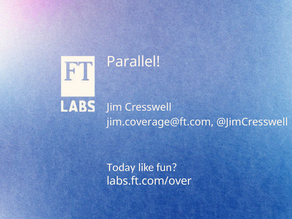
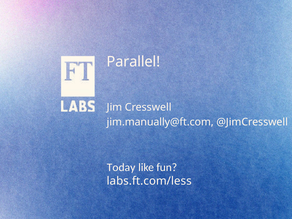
jim.coverage@ft.com: jim.coverage@ft.com -> jim.manually@ft.com
labs.ft.com/over: labs.ft.com/over -> labs.ft.com/less
